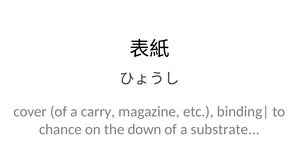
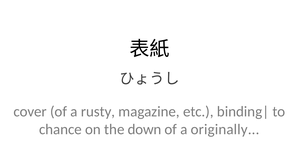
carry: carry -> rusty
substrate: substrate -> originally
